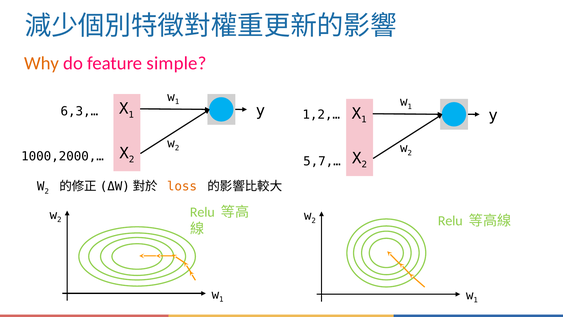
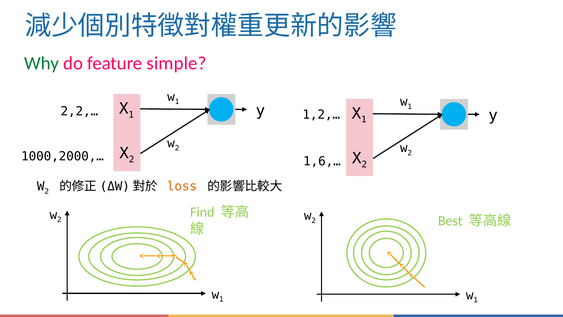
Why colour: orange -> green
6,3,…: 6,3,… -> 2,2,…
5,7,…: 5,7,… -> 1,6,…
Relu at (202, 212): Relu -> Find
Relu at (450, 221): Relu -> Best
